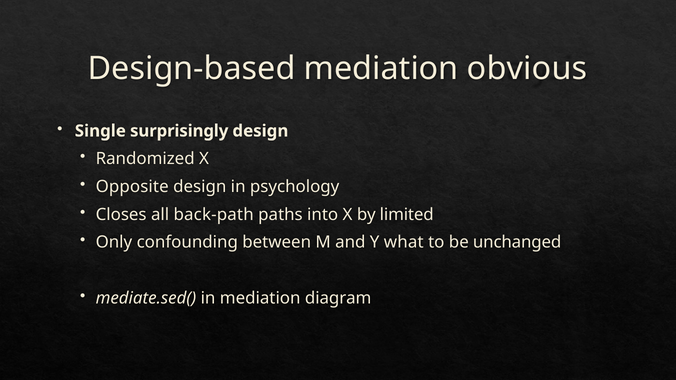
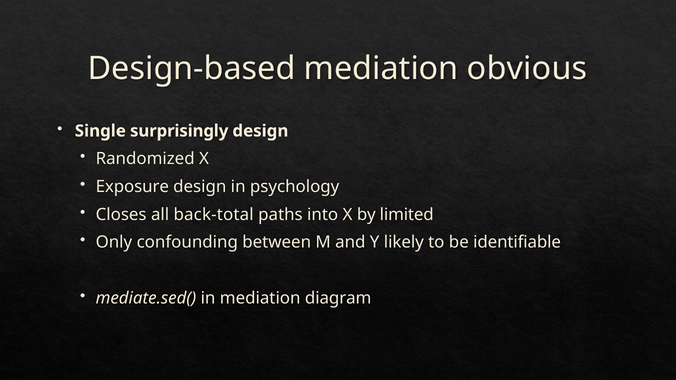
Opposite: Opposite -> Exposure
back-path: back-path -> back-total
what: what -> likely
unchanged: unchanged -> identifiable
